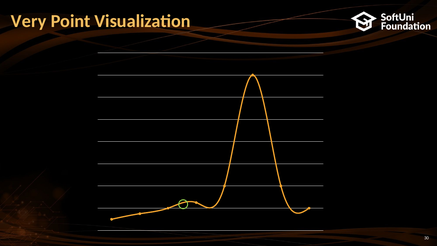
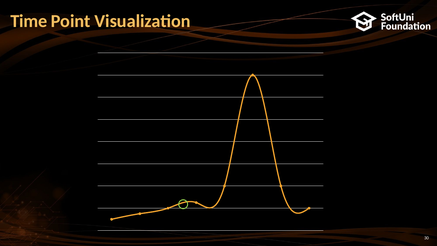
Very: Very -> Time
